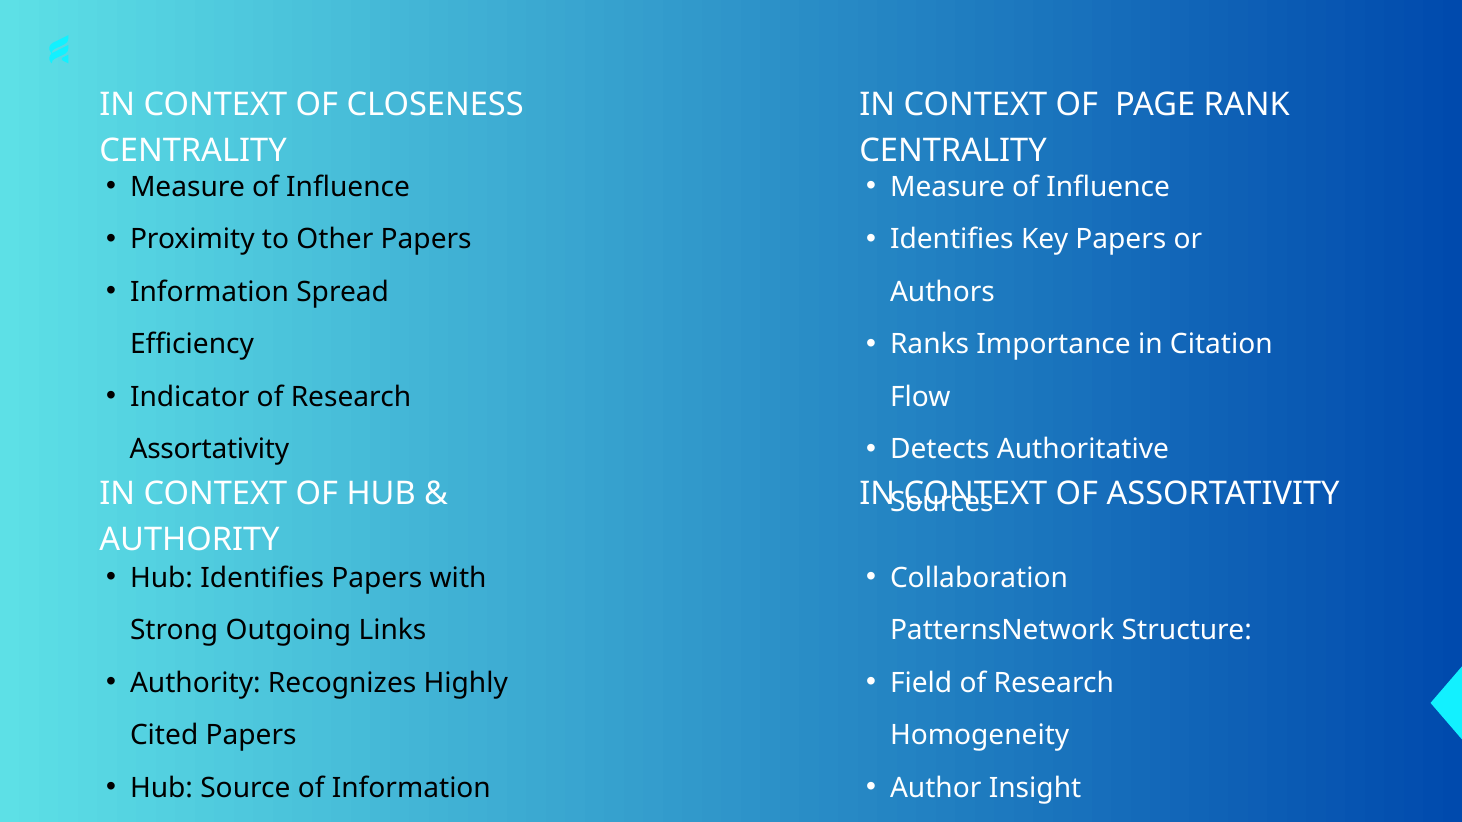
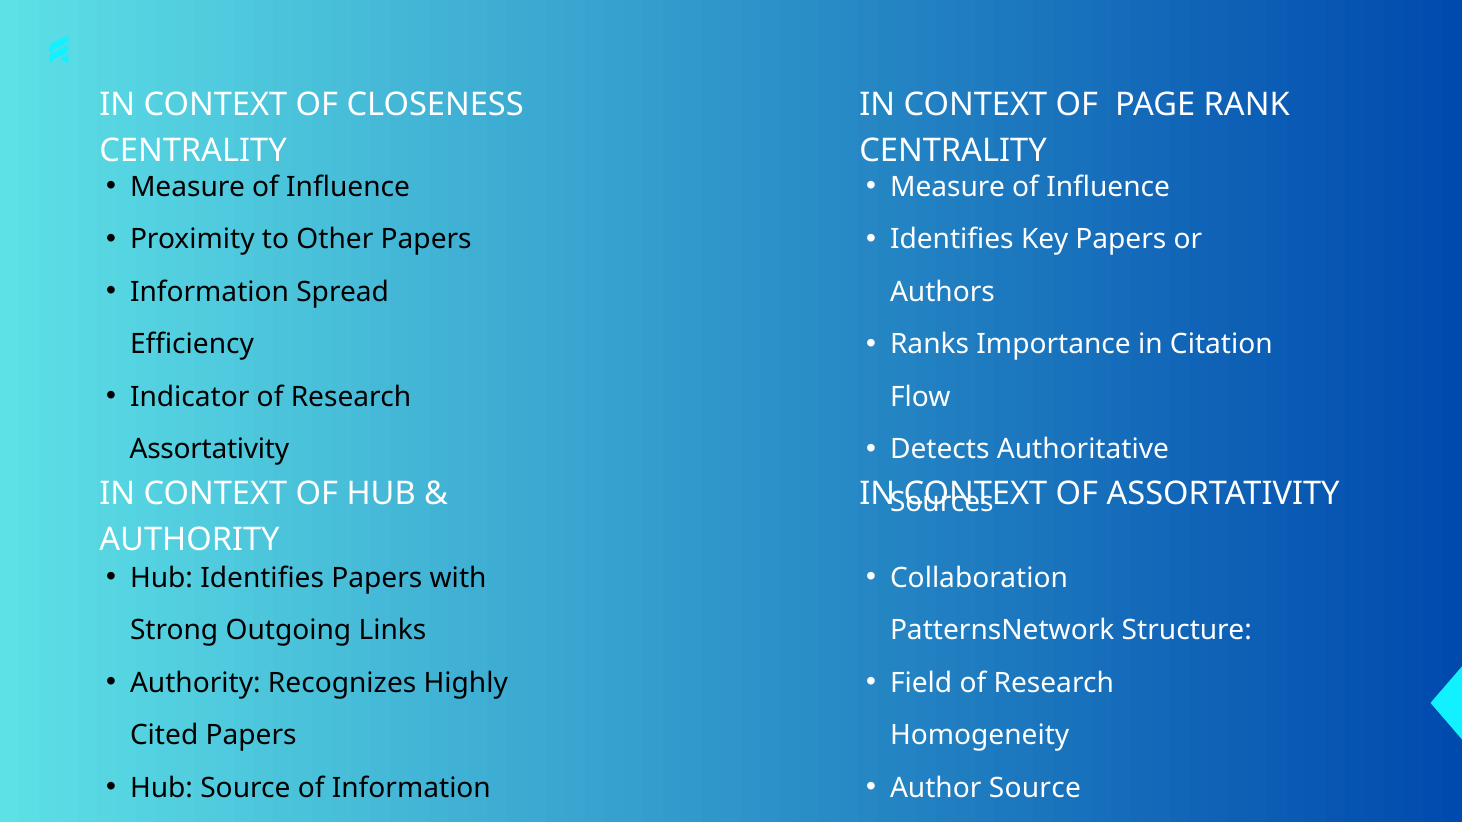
Author Insight: Insight -> Source
